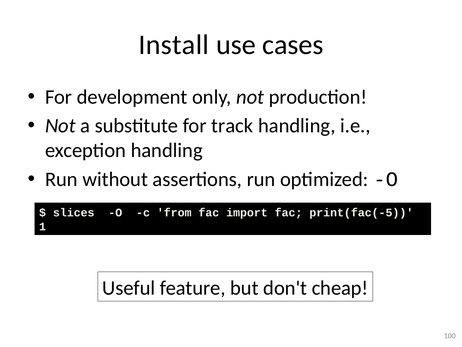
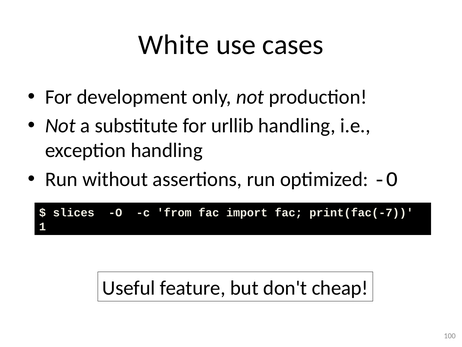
Install: Install -> White
track: track -> urllib
print(fac(-5: print(fac(-5 -> print(fac(-7
